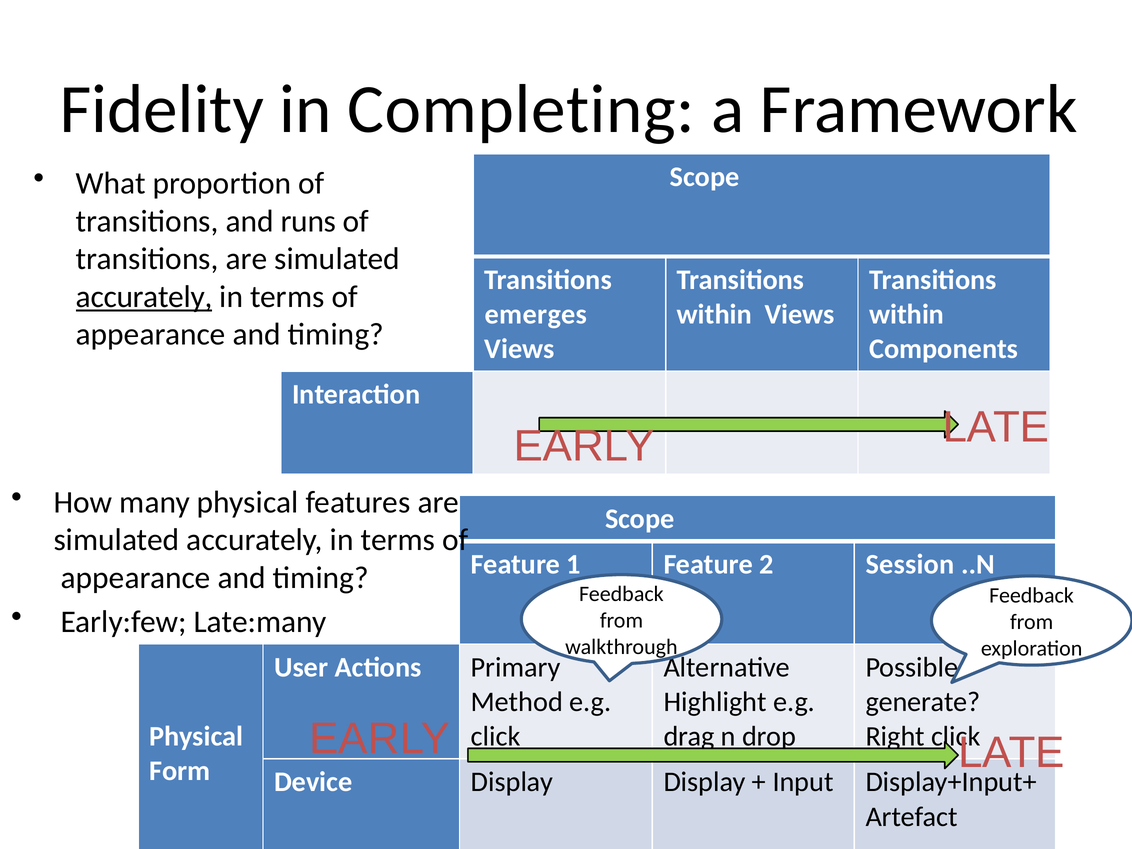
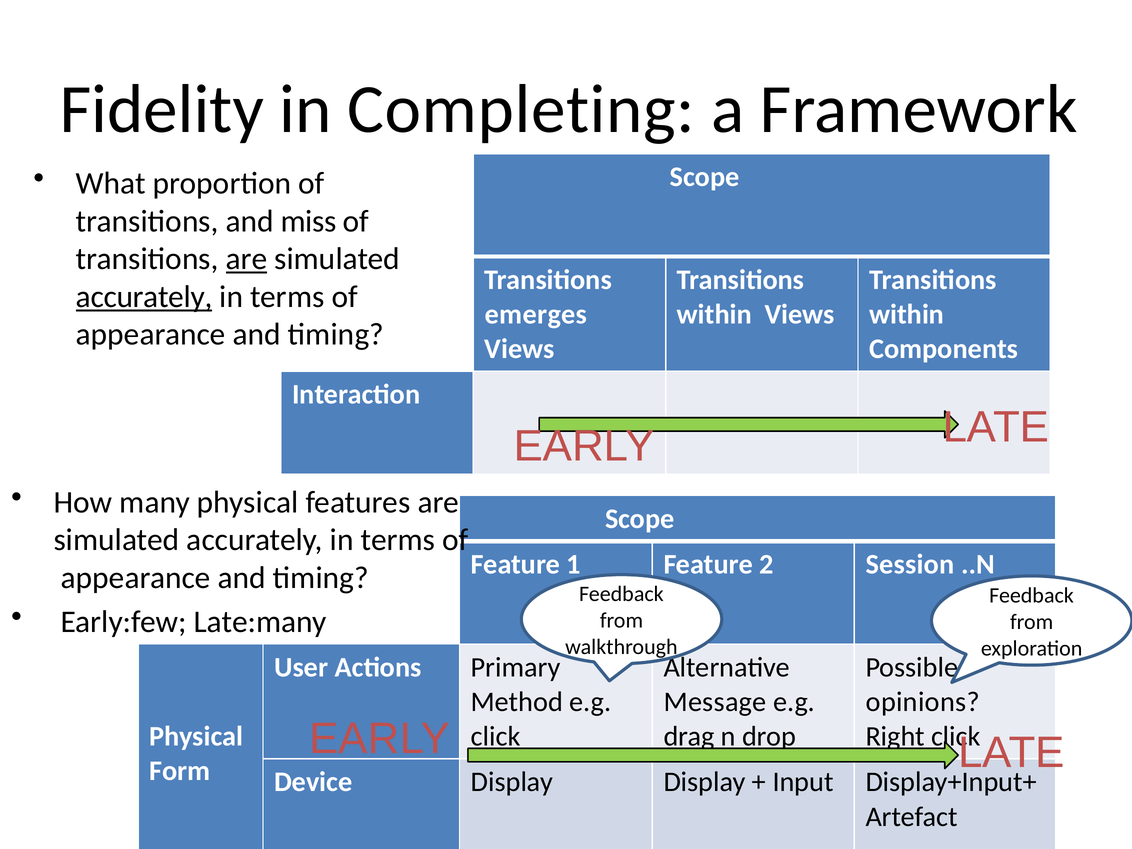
runs: runs -> miss
are at (246, 259) underline: none -> present
Highlight: Highlight -> Message
generate: generate -> opinions
